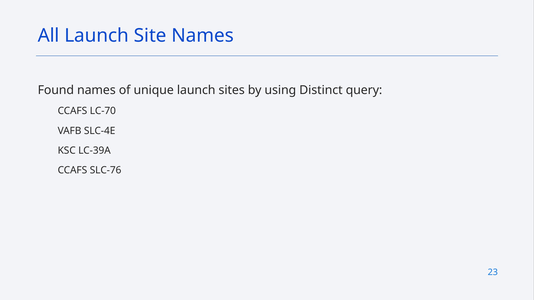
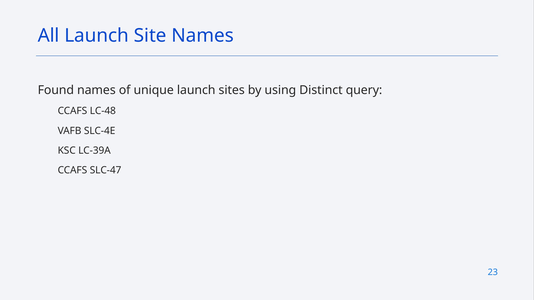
LC-70: LC-70 -> LC-48
SLC-76: SLC-76 -> SLC-47
